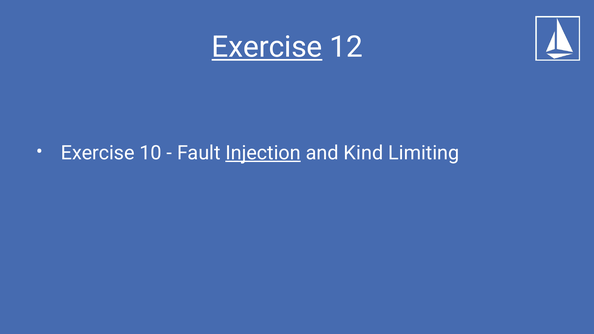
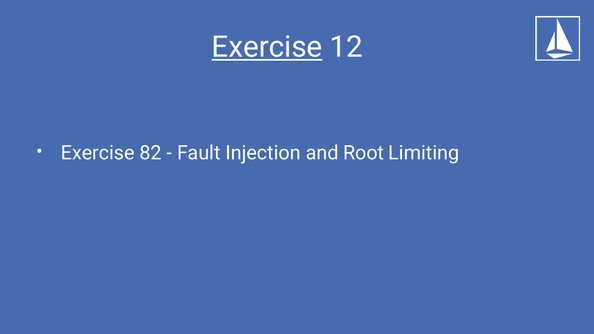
10: 10 -> 82
Injection underline: present -> none
Kind: Kind -> Root
